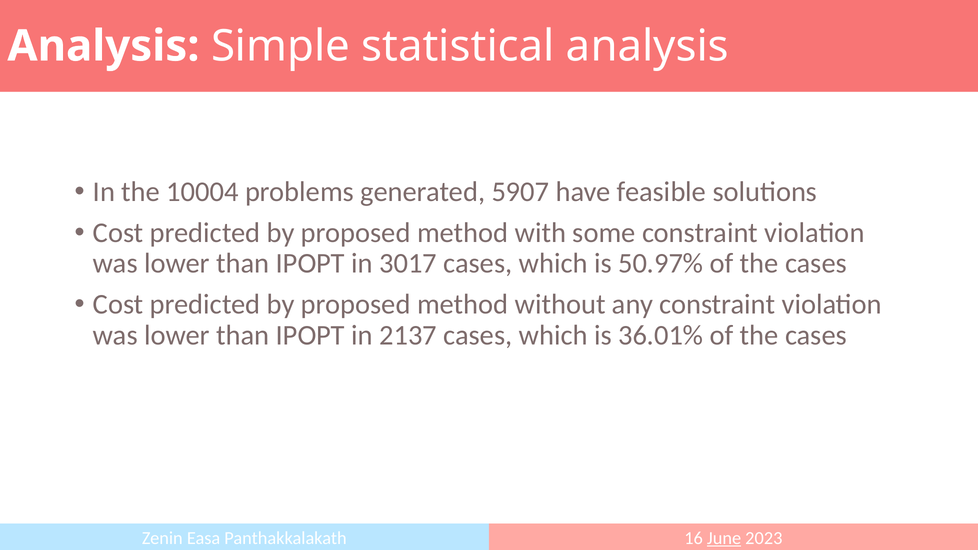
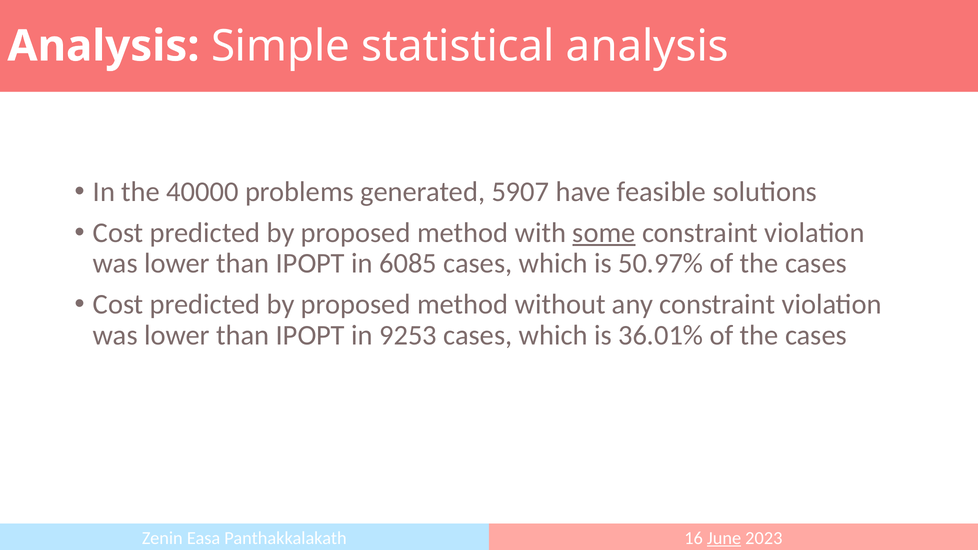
10004: 10004 -> 40000
some underline: none -> present
3017: 3017 -> 6085
2137: 2137 -> 9253
